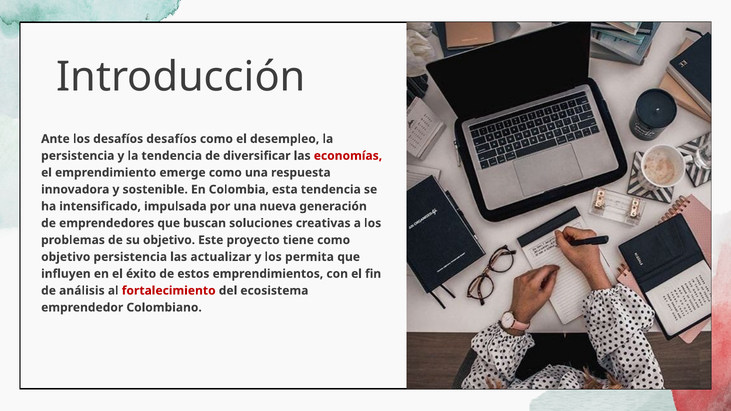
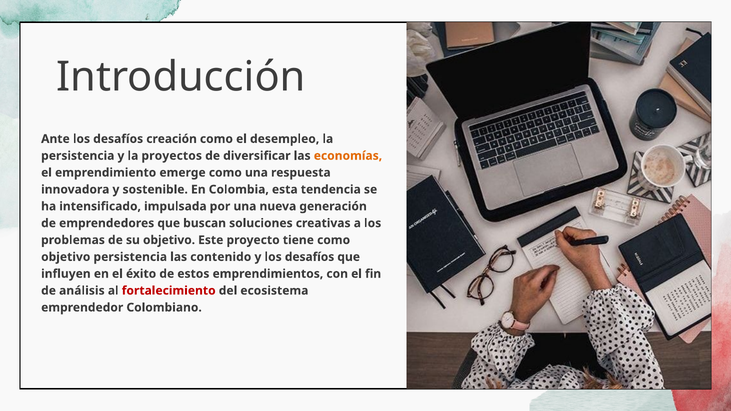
desafíos desafíos: desafíos -> creación
la tendencia: tendencia -> proyectos
economías colour: red -> orange
actualizar: actualizar -> contenido
y los permita: permita -> desafíos
